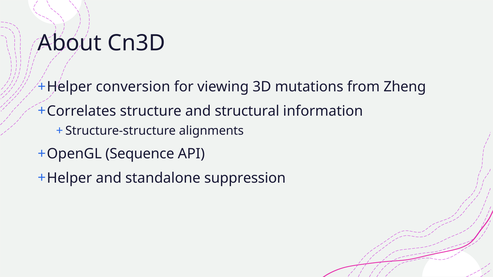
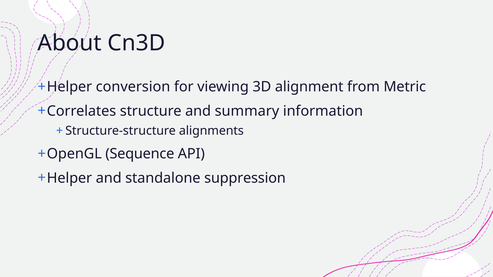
mutations: mutations -> alignment
Zheng: Zheng -> Metric
structural: structural -> summary
